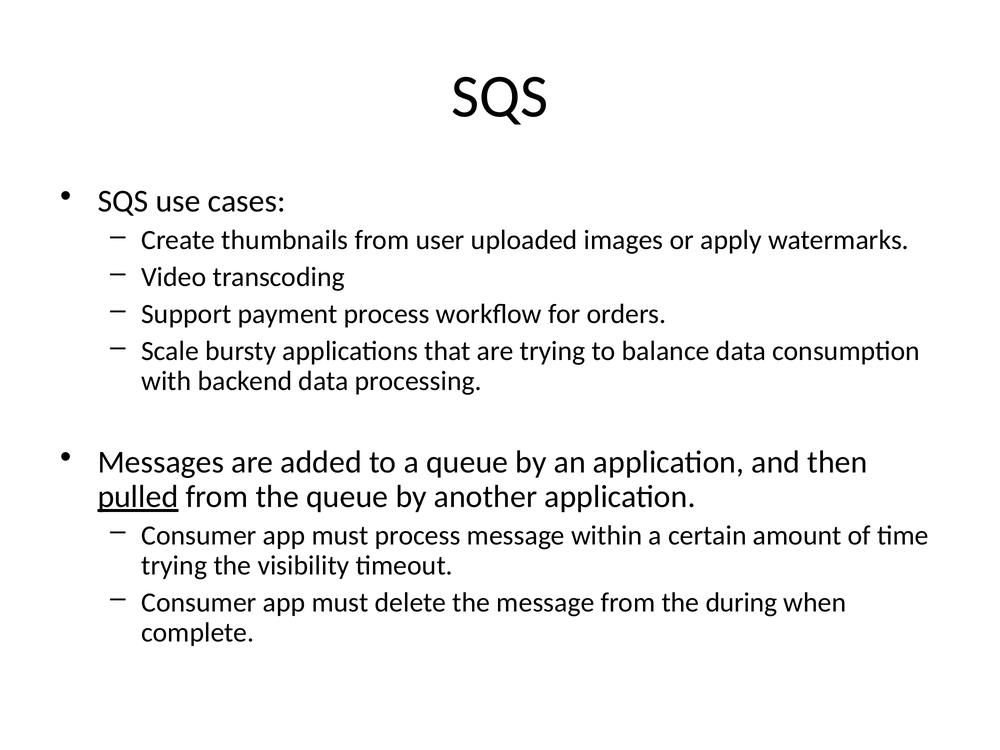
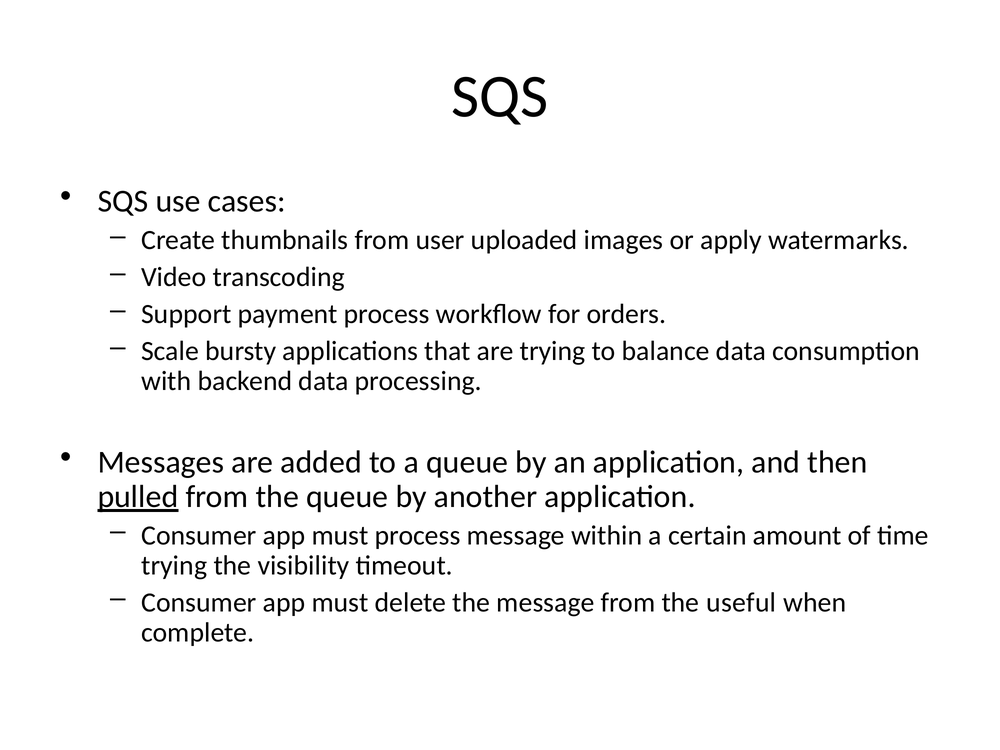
during: during -> useful
